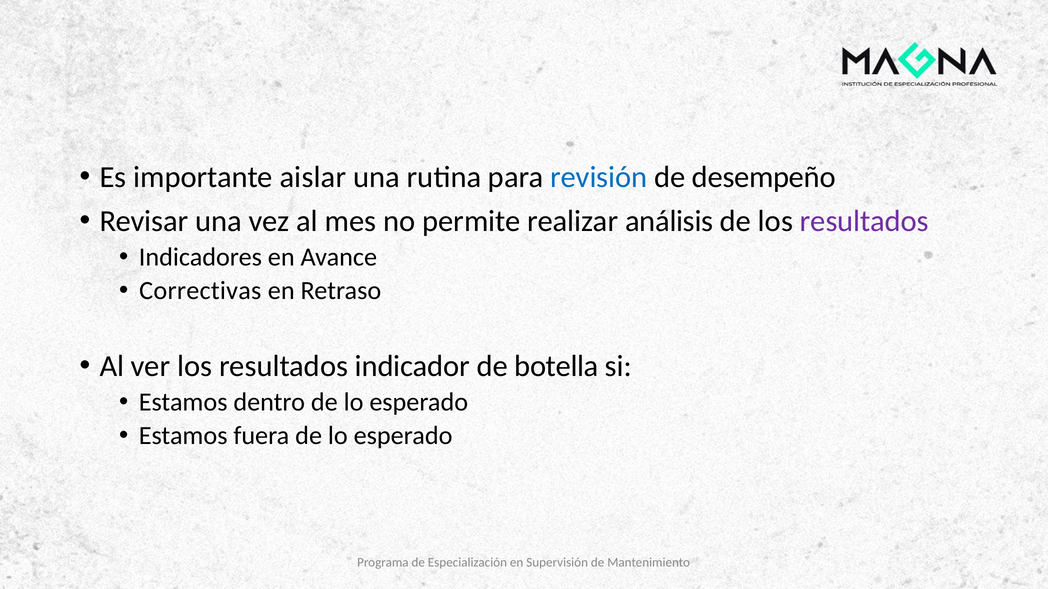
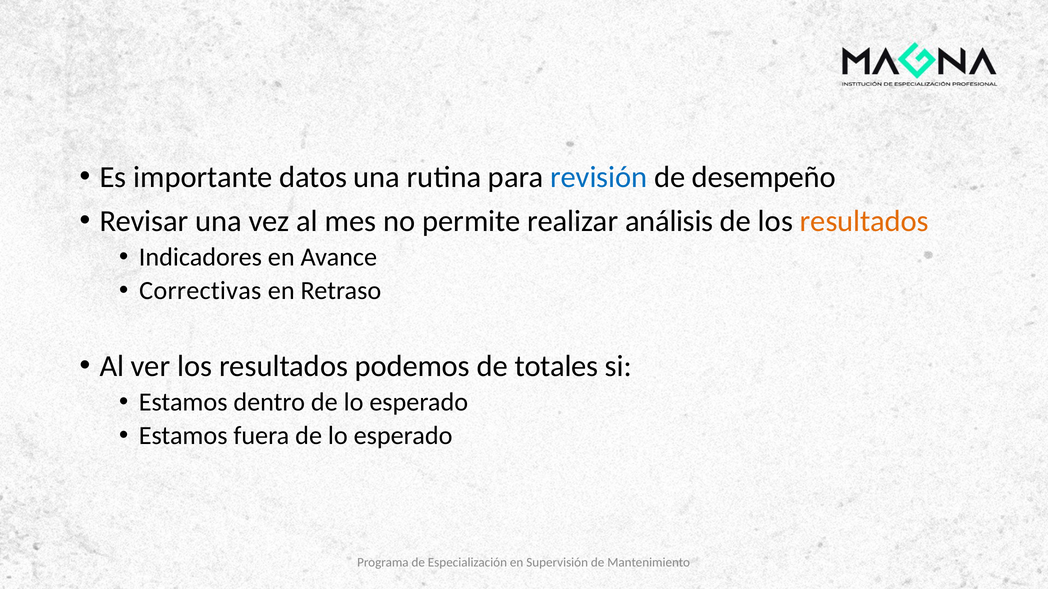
aislar: aislar -> datos
resultados at (864, 221) colour: purple -> orange
indicador: indicador -> podemos
botella: botella -> totales
